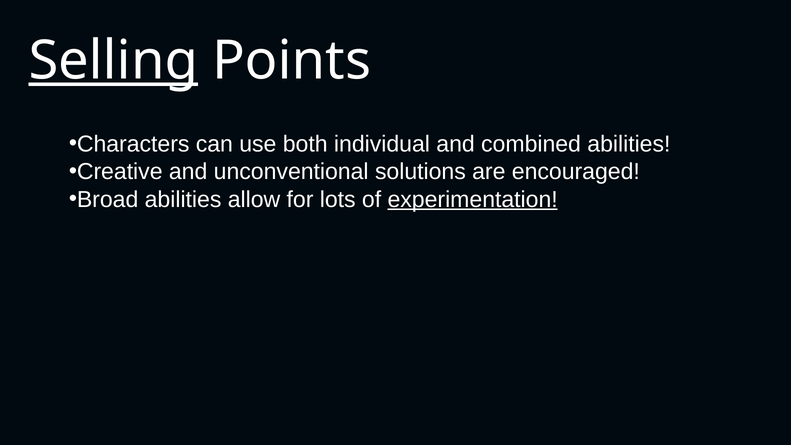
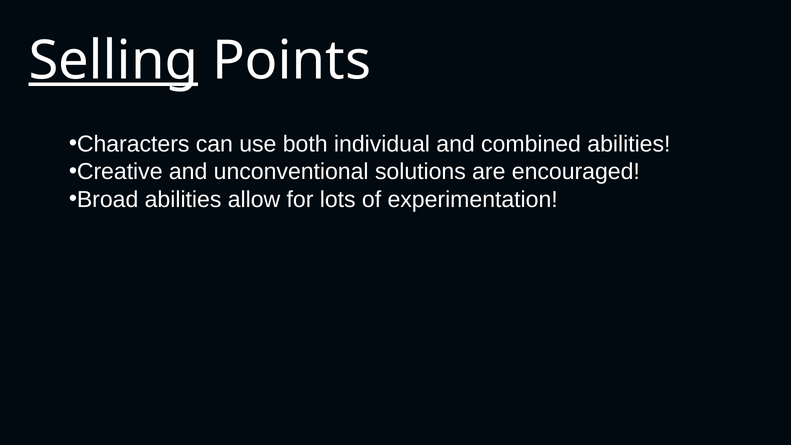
experimentation underline: present -> none
